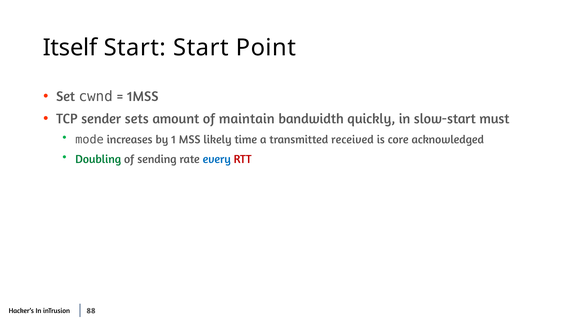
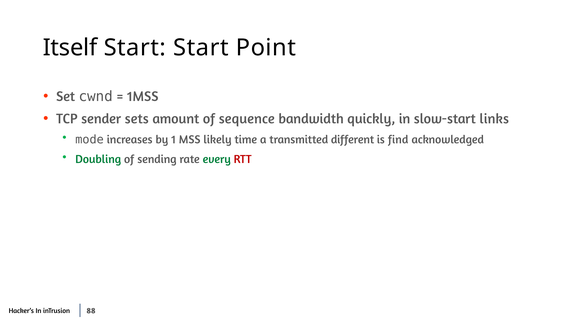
maintain: maintain -> sequence
must: must -> links
received: received -> different
core: core -> find
every colour: blue -> green
